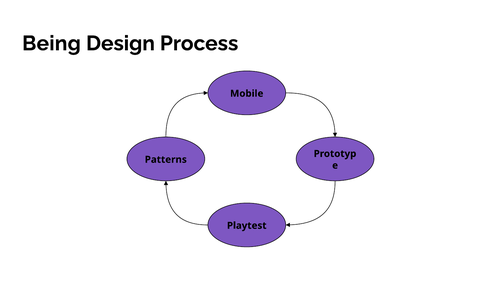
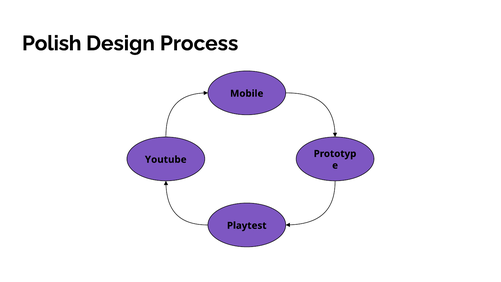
Being: Being -> Polish
Patterns: Patterns -> Youtube
